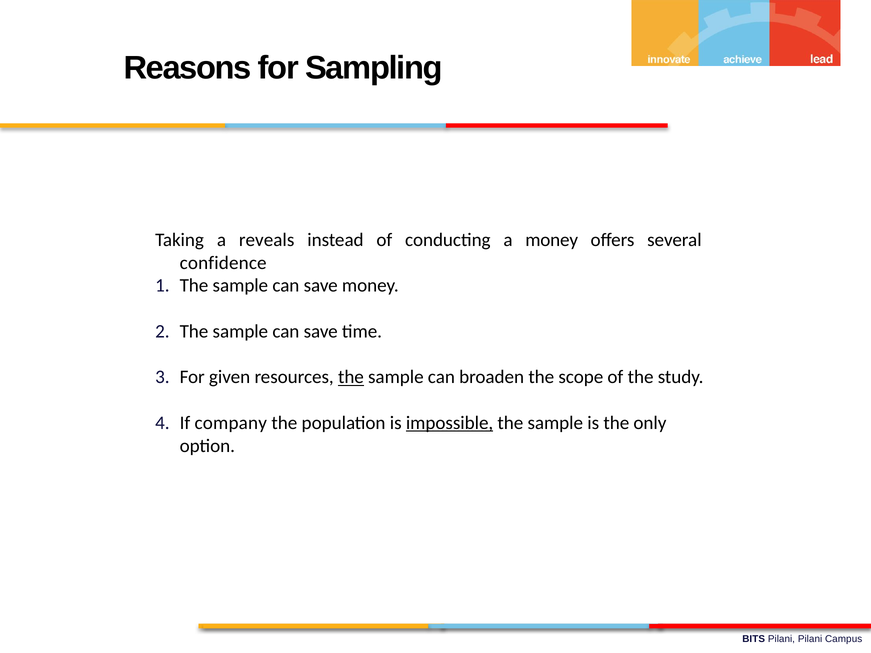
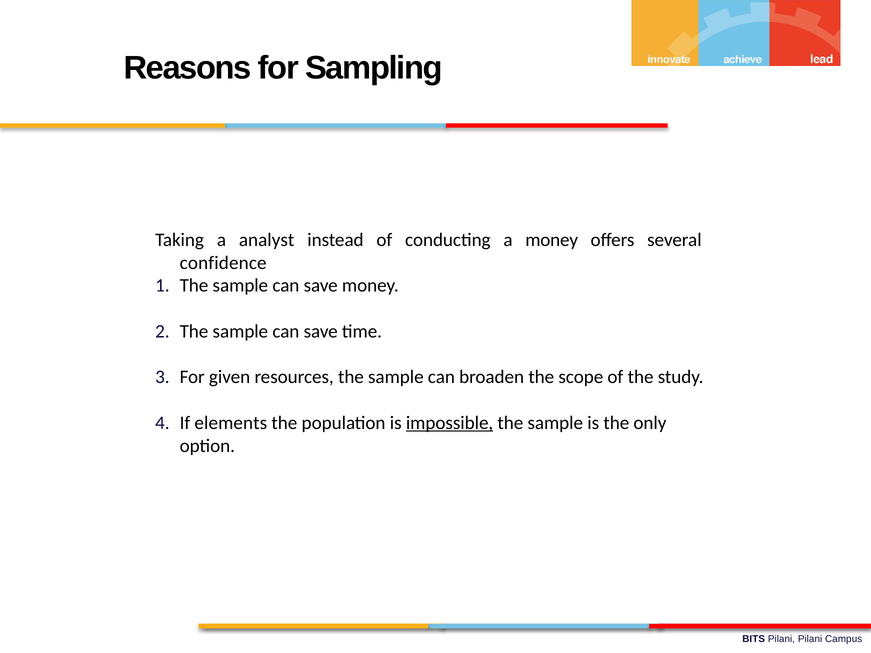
reveals: reveals -> analyst
the at (351, 377) underline: present -> none
company: company -> elements
